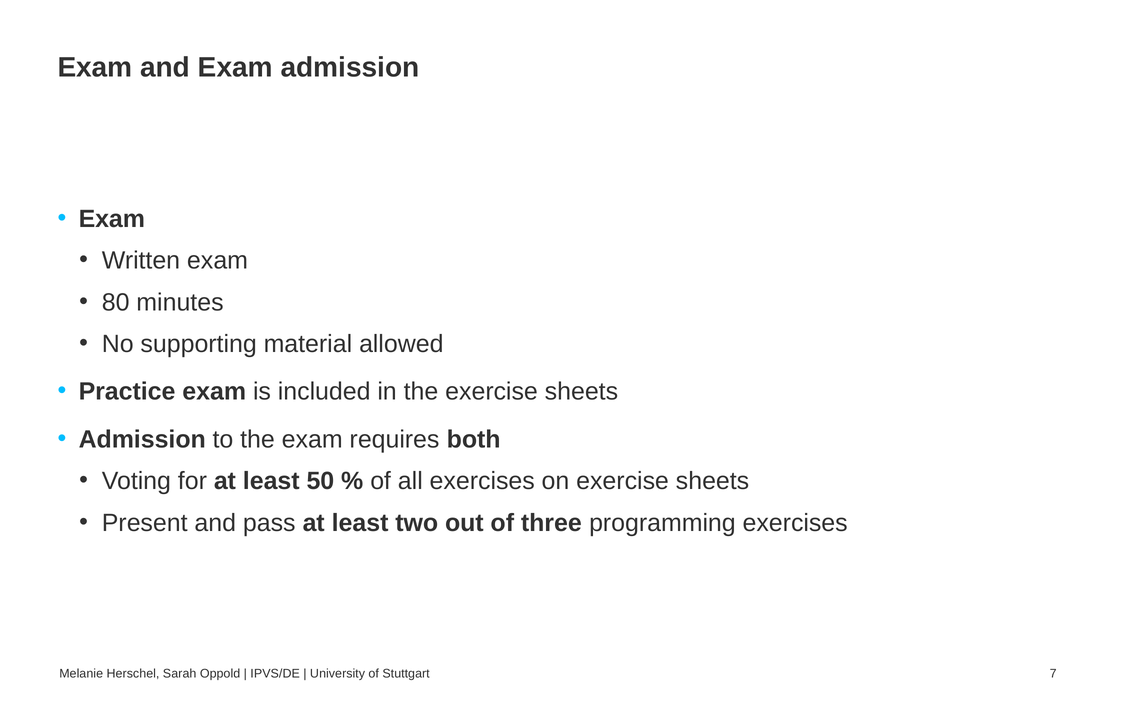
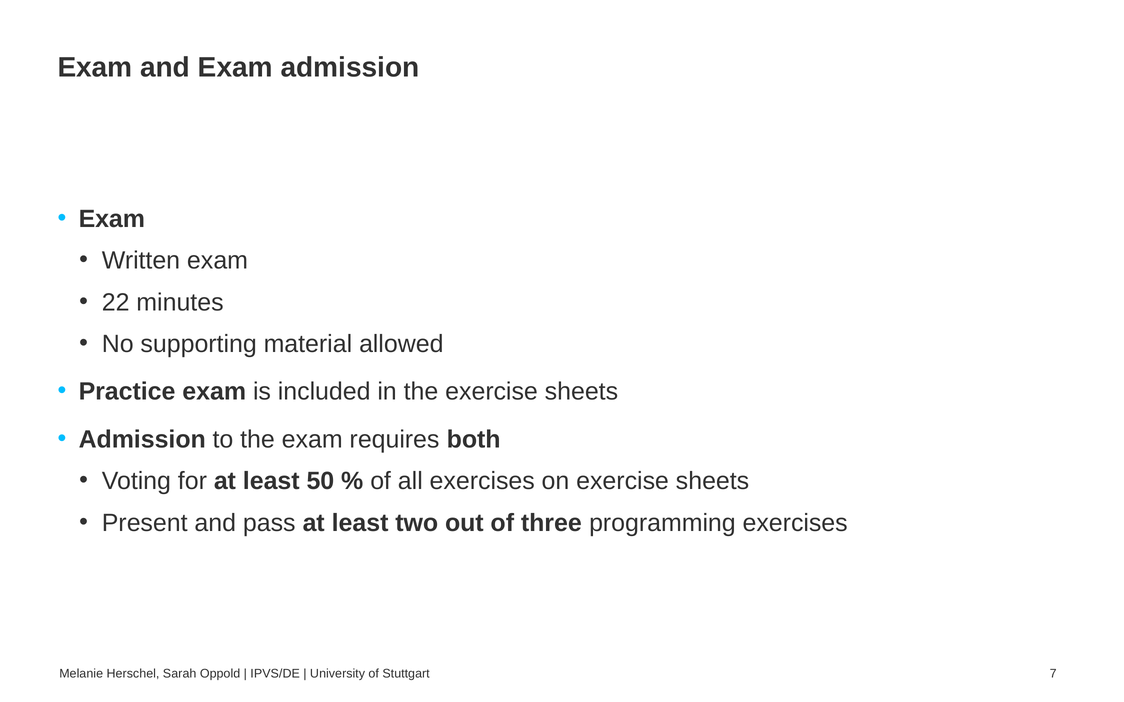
80: 80 -> 22
